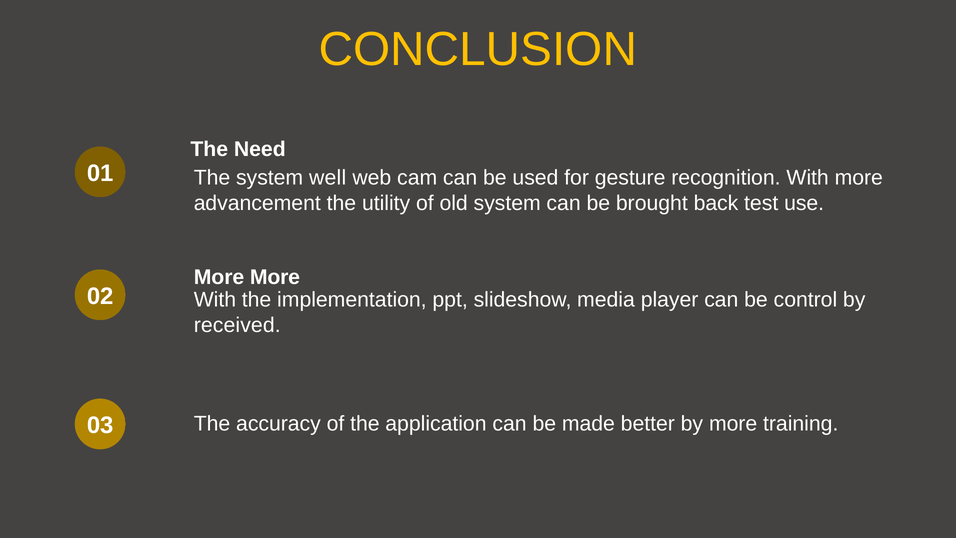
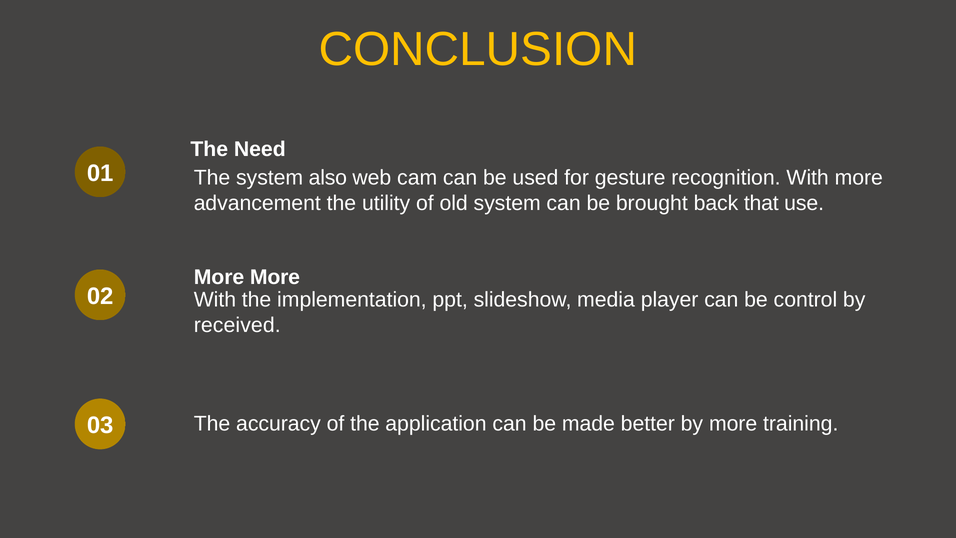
well: well -> also
test: test -> that
